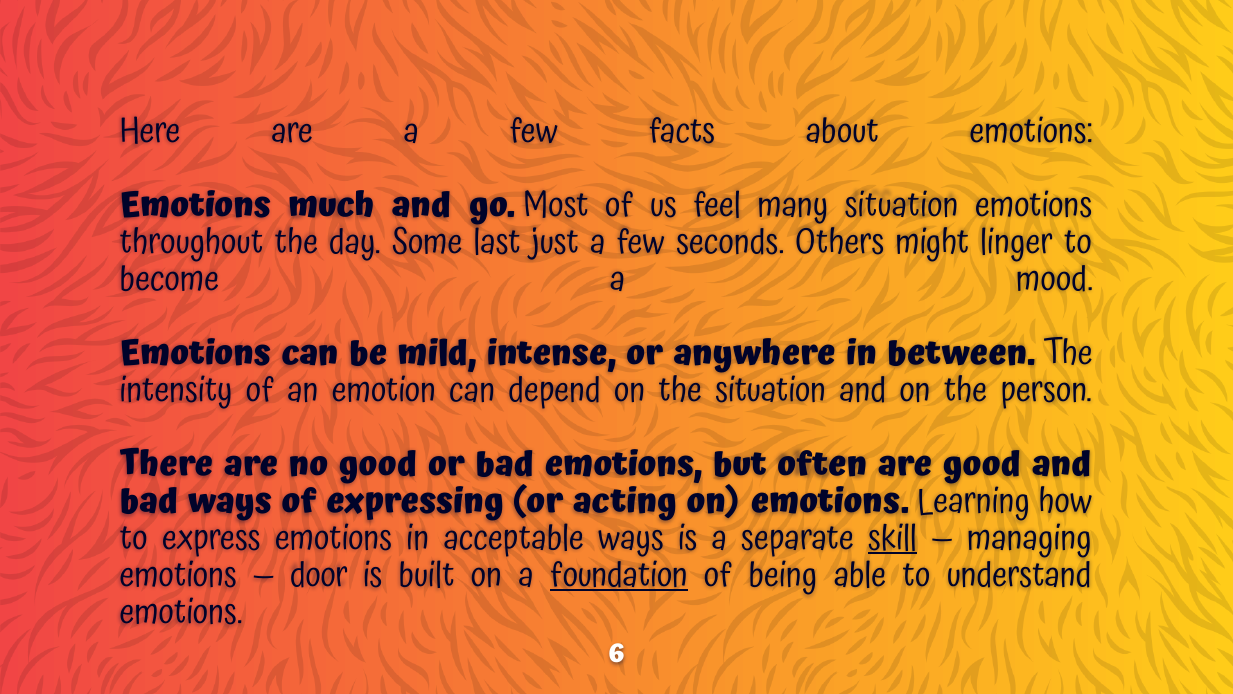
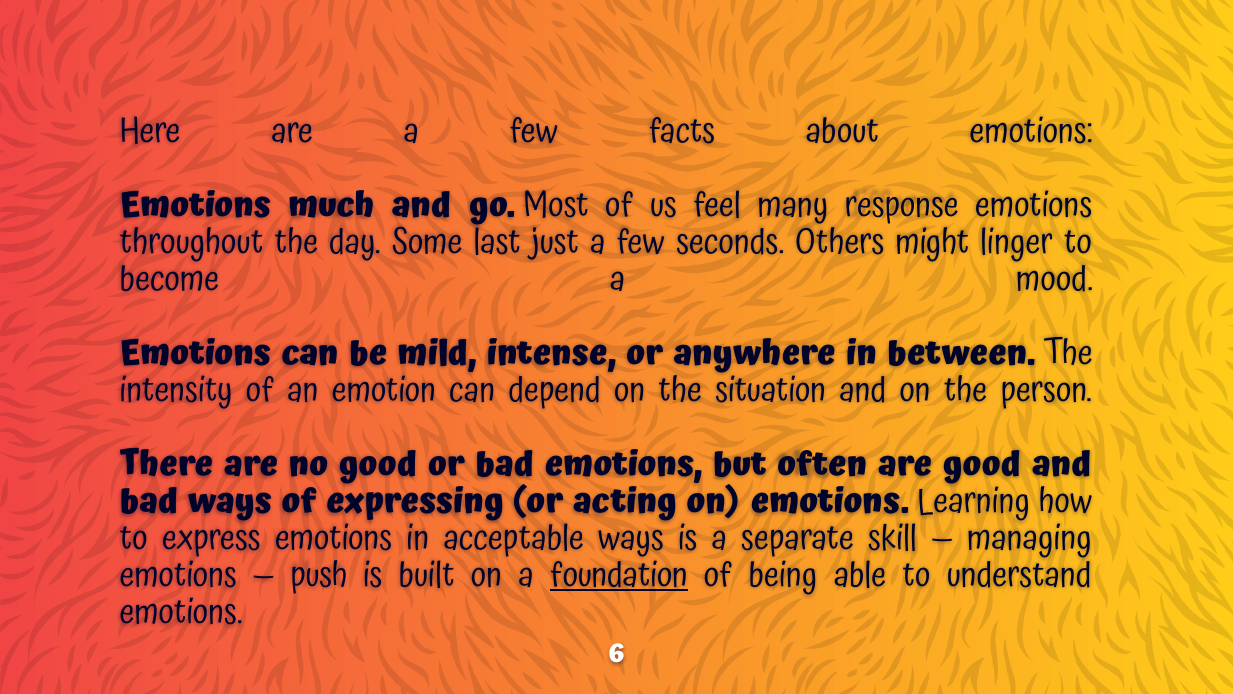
many situation: situation -> response
skill underline: present -> none
door: door -> push
